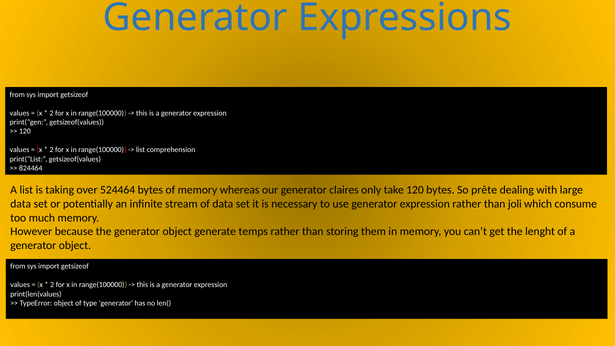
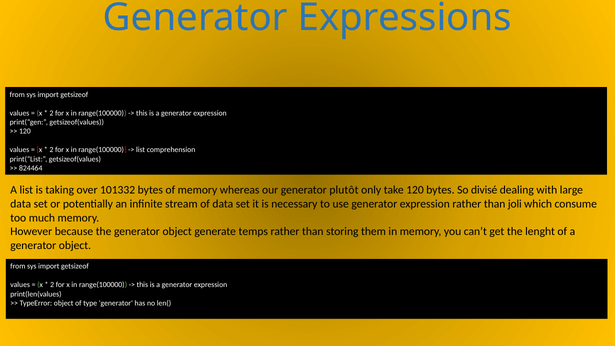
524464: 524464 -> 101332
claires: claires -> plutôt
prête: prête -> divisé
